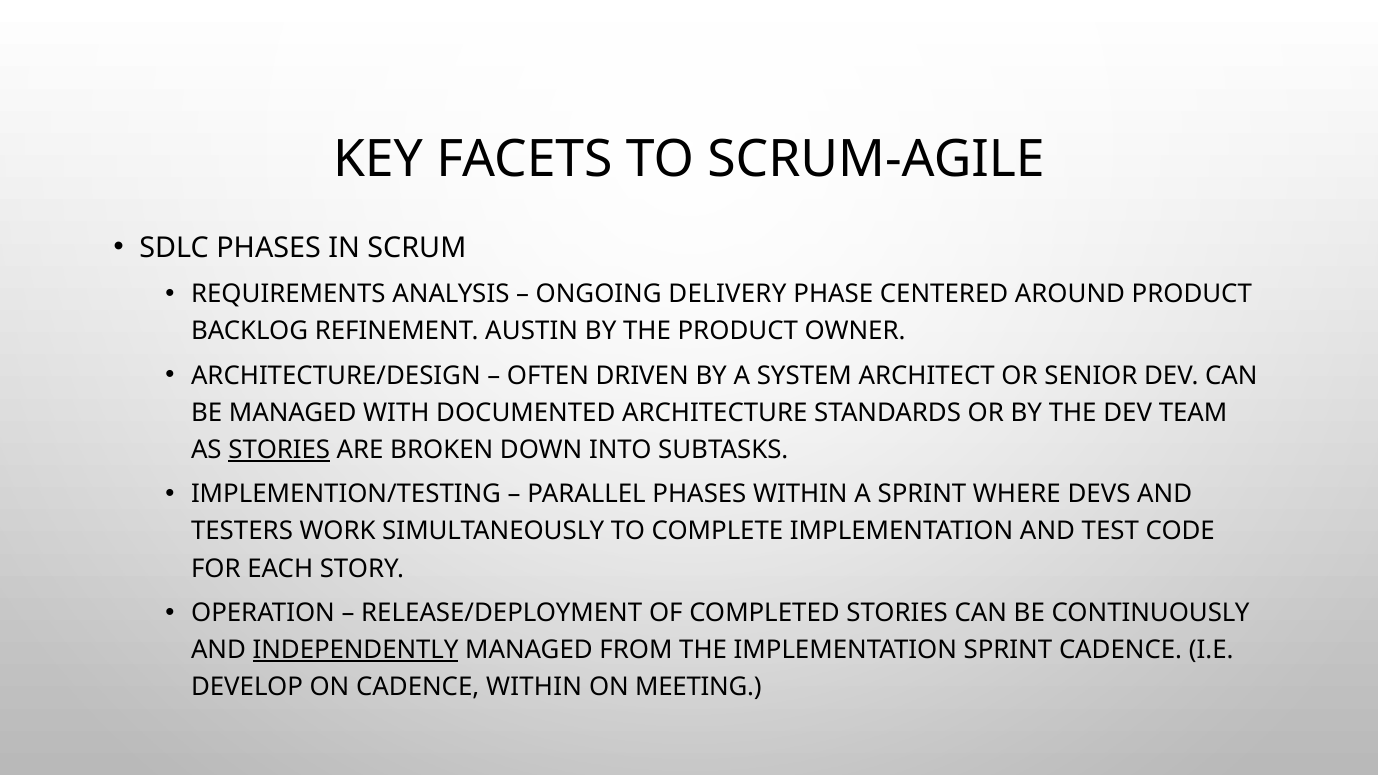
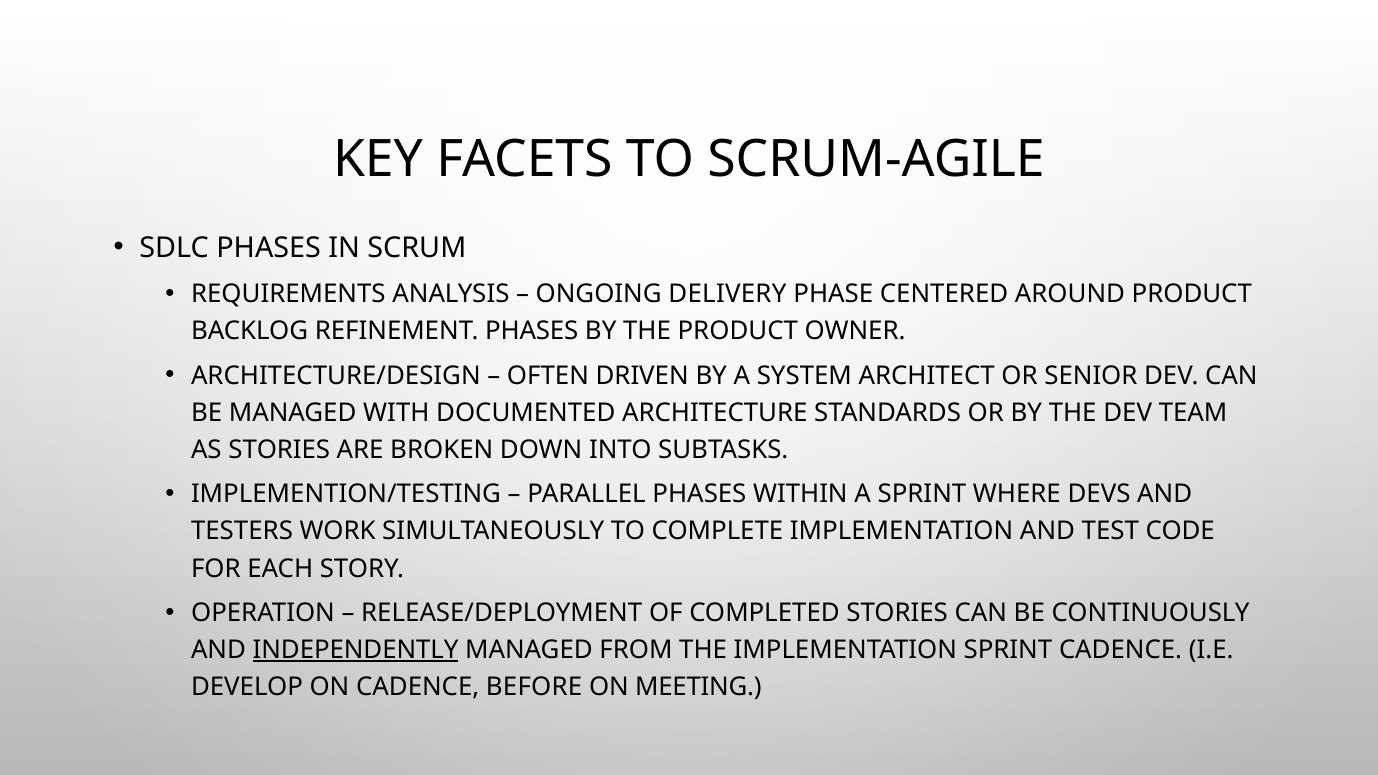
REFINEMENT AUSTIN: AUSTIN -> PHASES
STORIES at (279, 450) underline: present -> none
CADENCE WITHIN: WITHIN -> BEFORE
